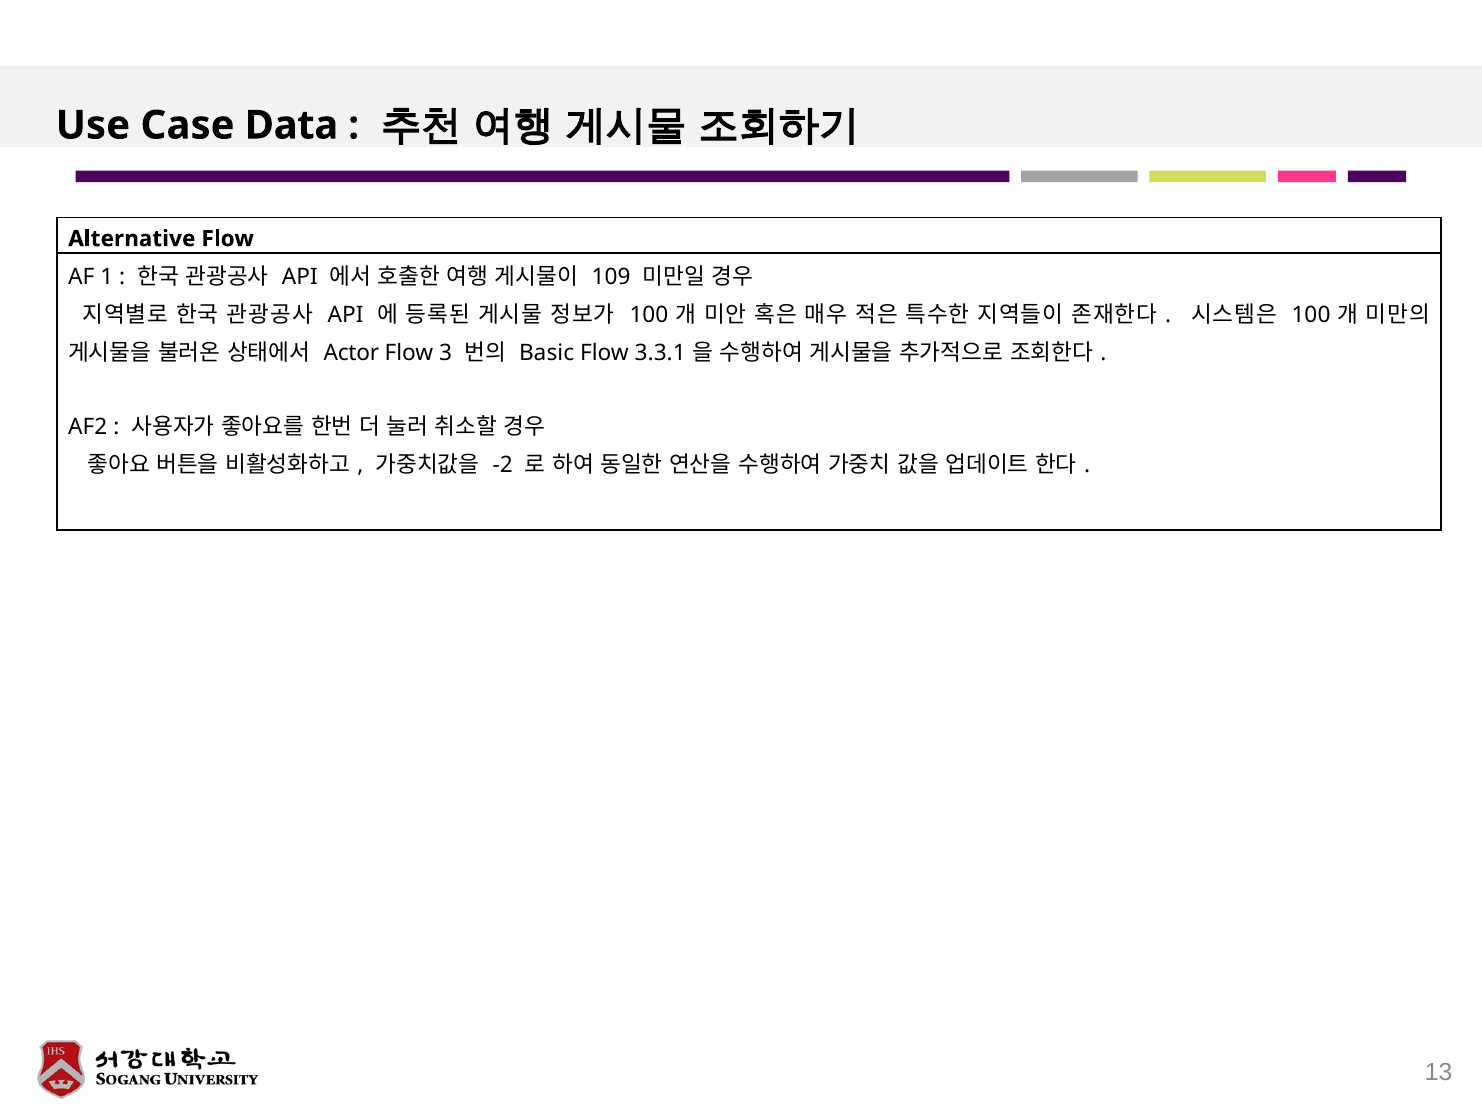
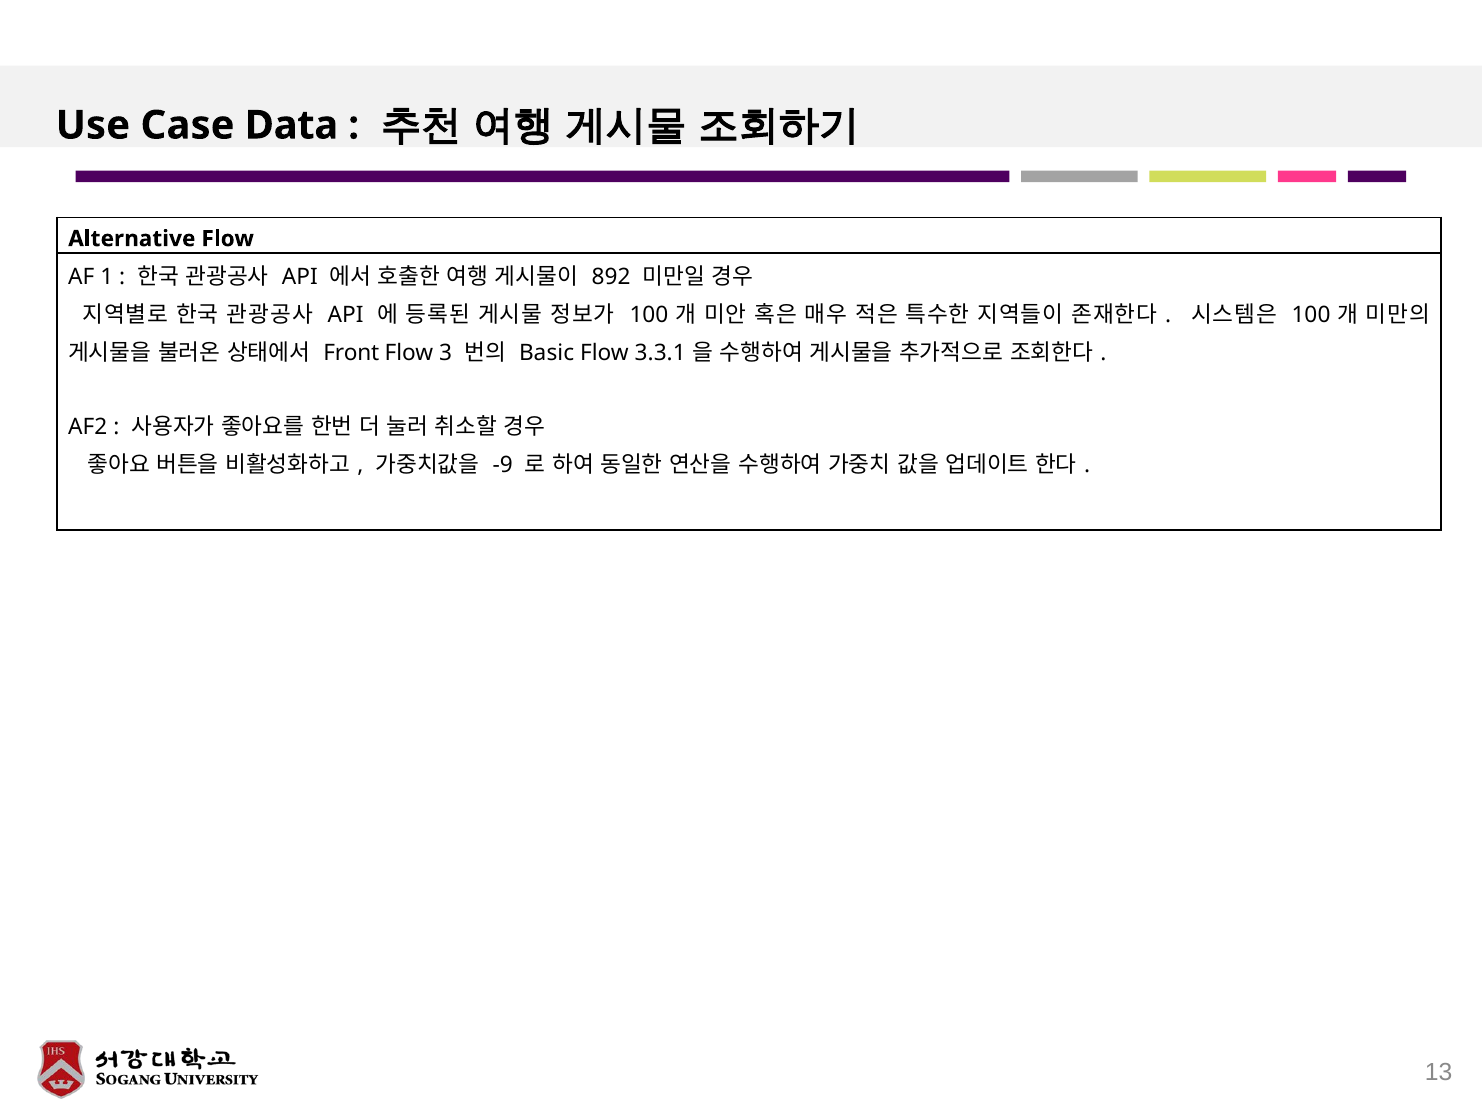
109: 109 -> 892
Actor: Actor -> Front
-2: -2 -> -9
